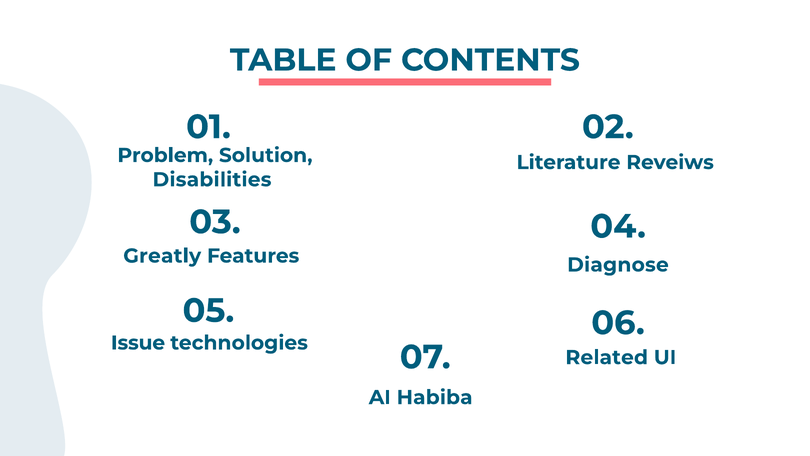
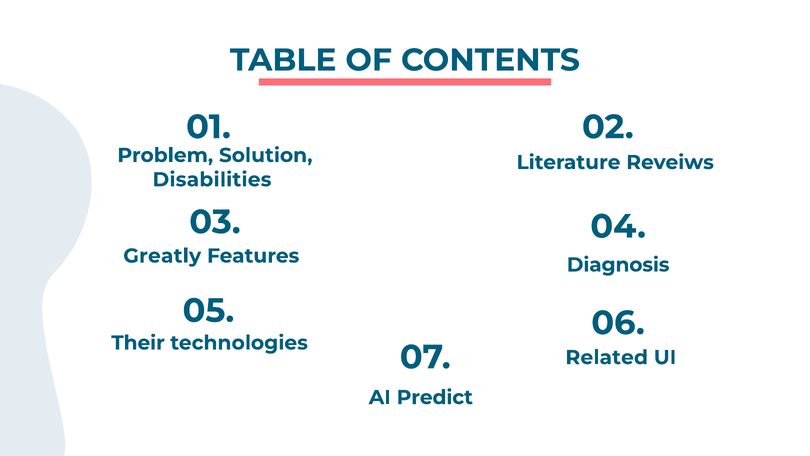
Diagnose: Diagnose -> Diagnosis
Issue: Issue -> Their
Habiba: Habiba -> Predict
